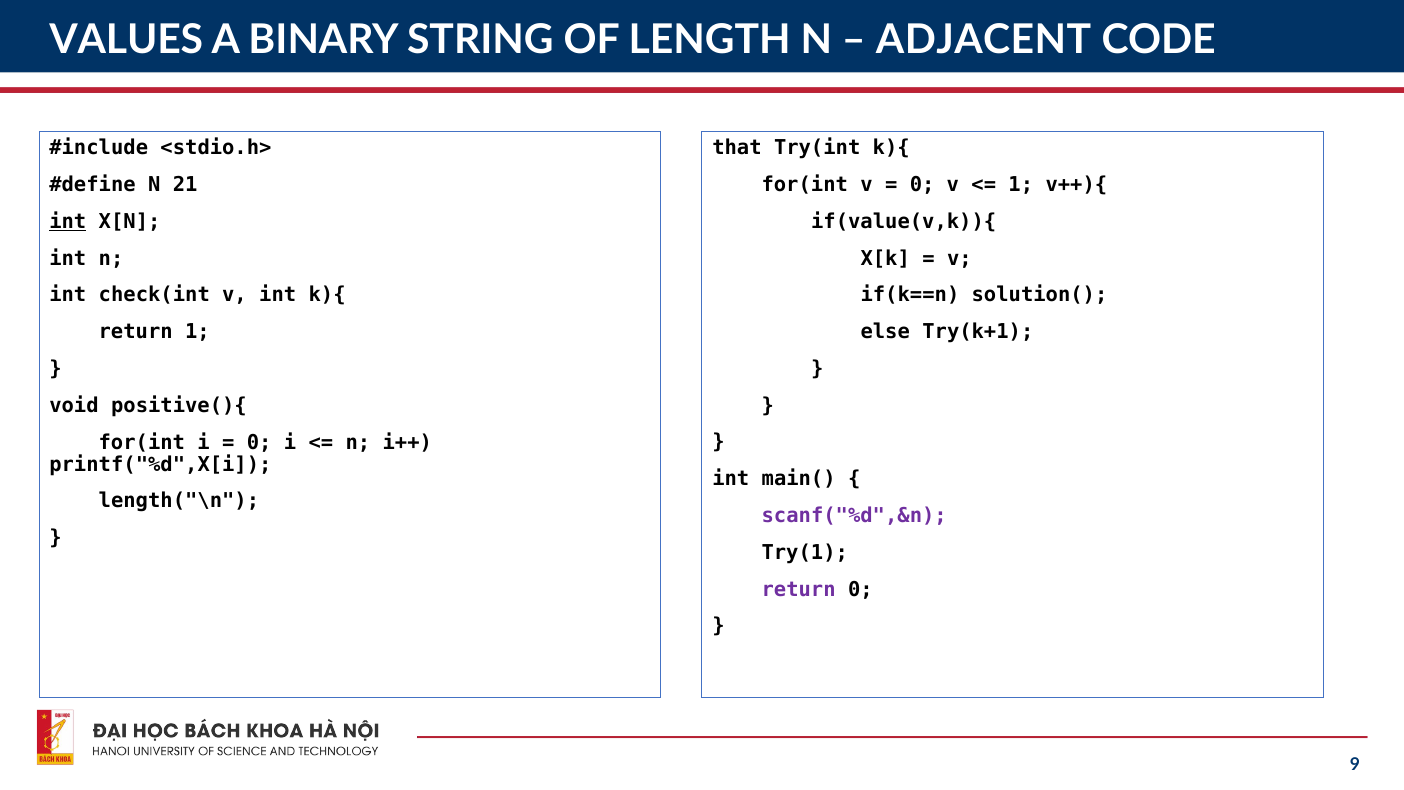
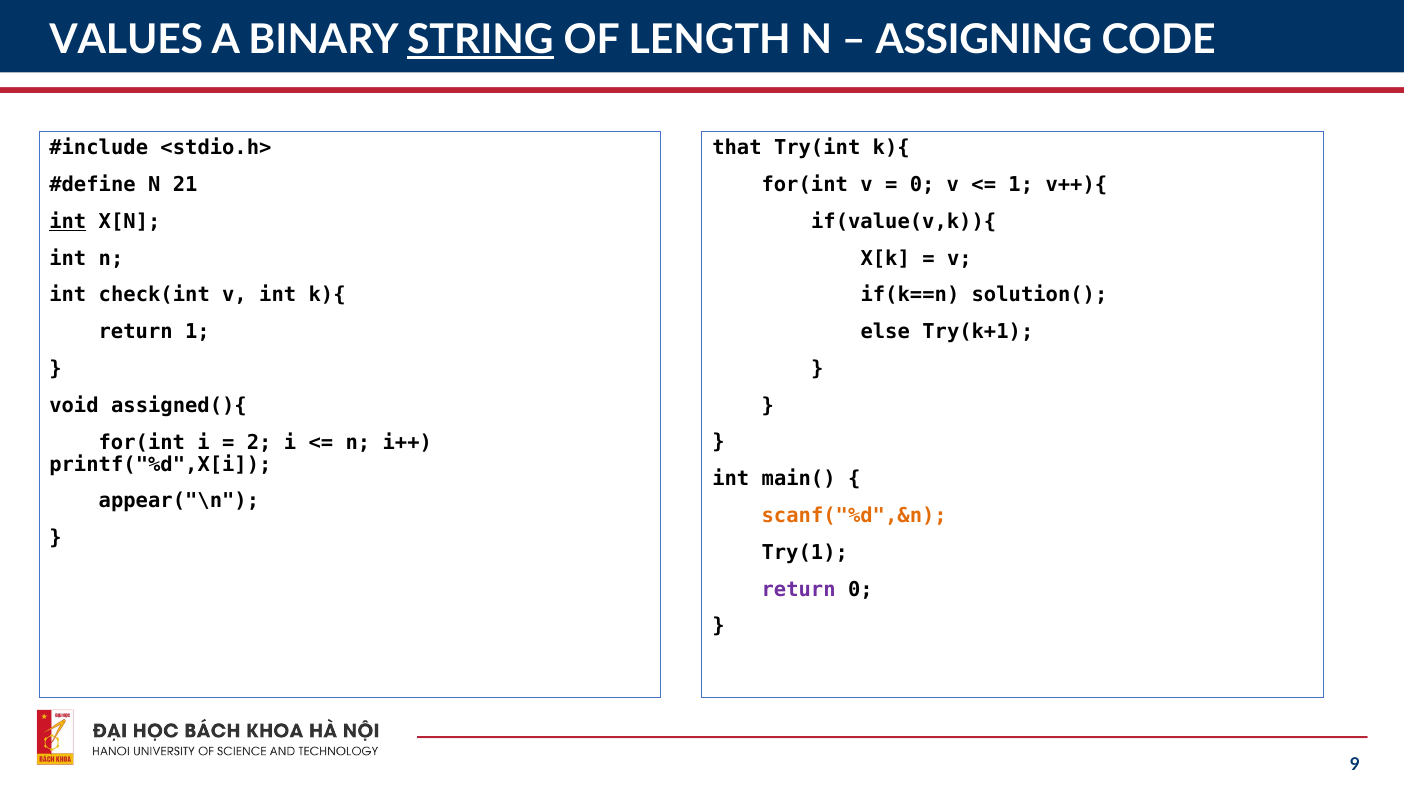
STRING underline: none -> present
ADJACENT: ADJACENT -> ASSIGNING
positive(){: positive(){ -> assigned(){
0 at (259, 442): 0 -> 2
length("\n: length("\n -> appear("\n
scanf("%d",&n colour: purple -> orange
